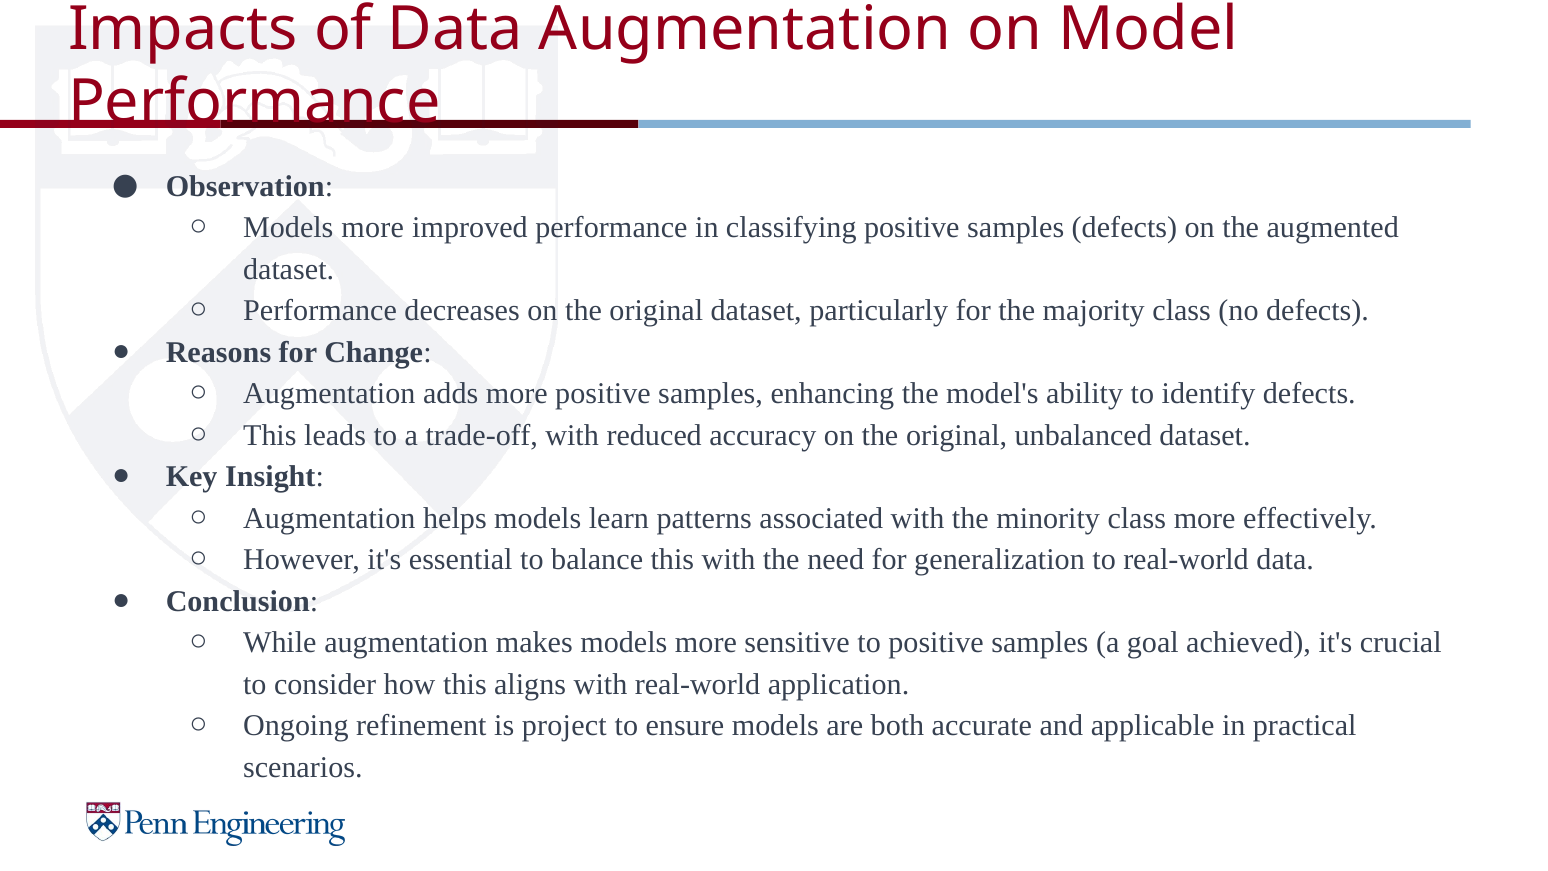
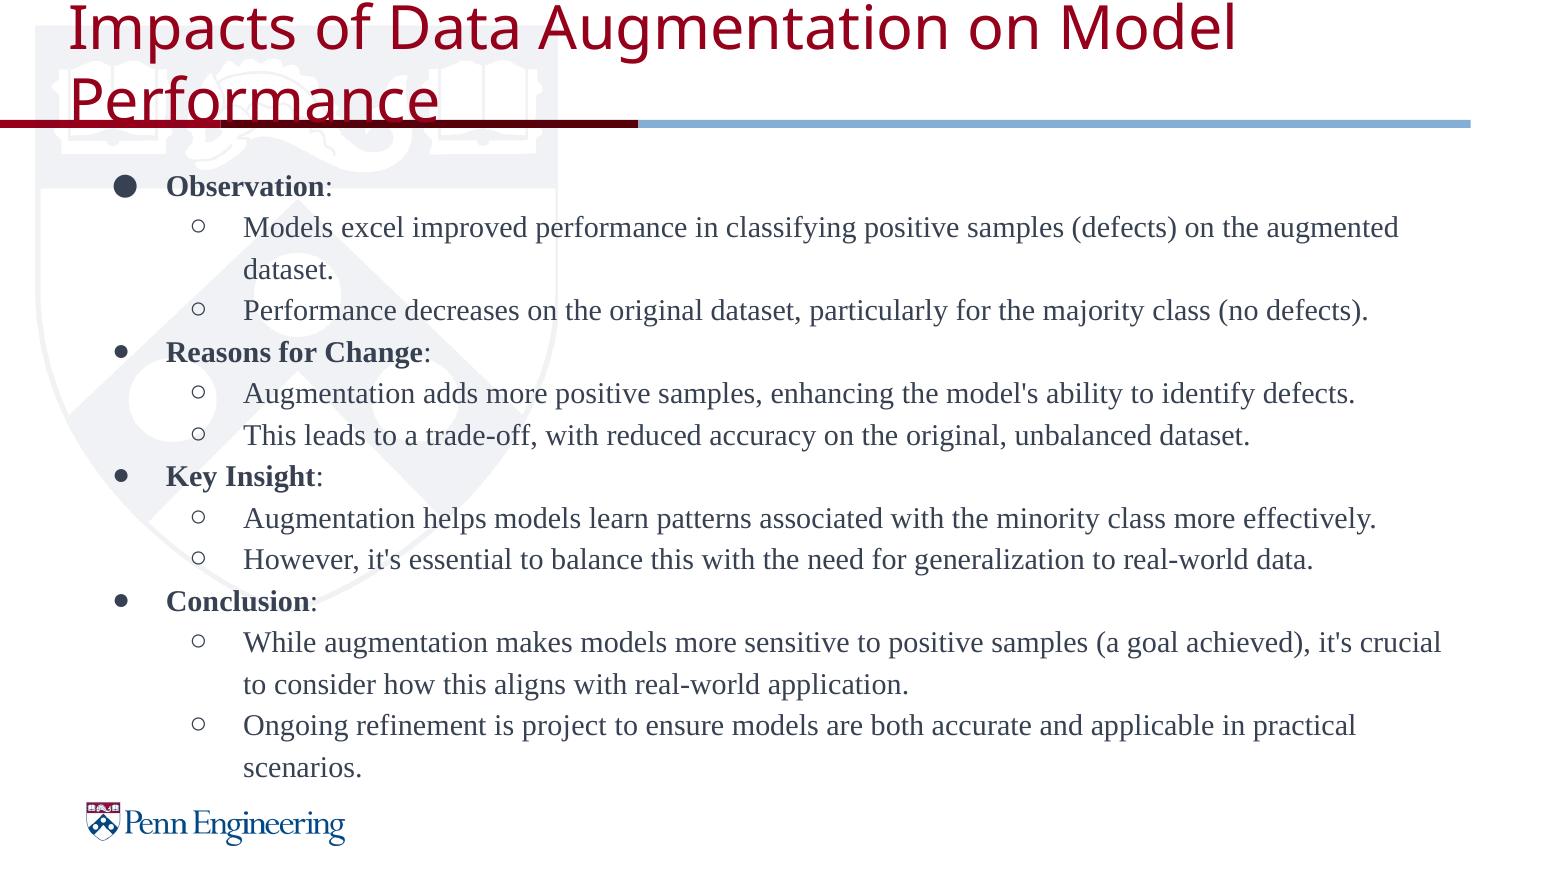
more at (373, 228): more -> excel
